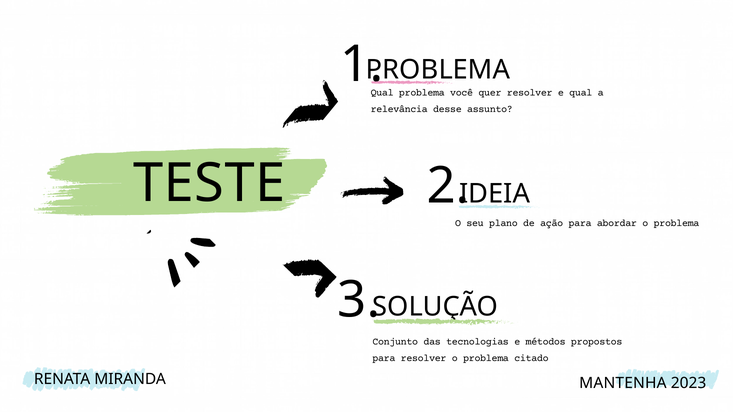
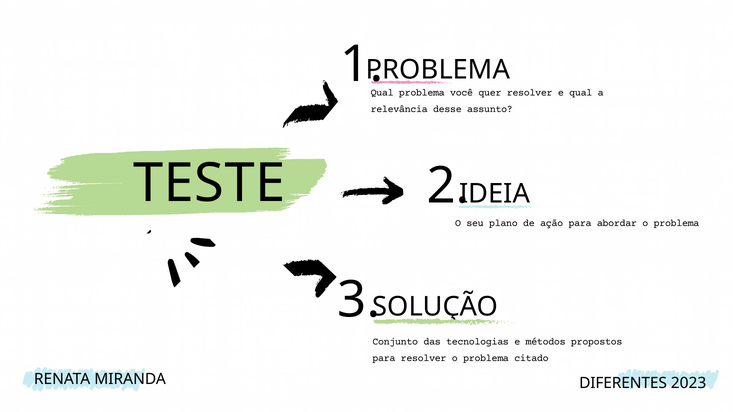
MANTENHA: MANTENHA -> DIFERENTES
